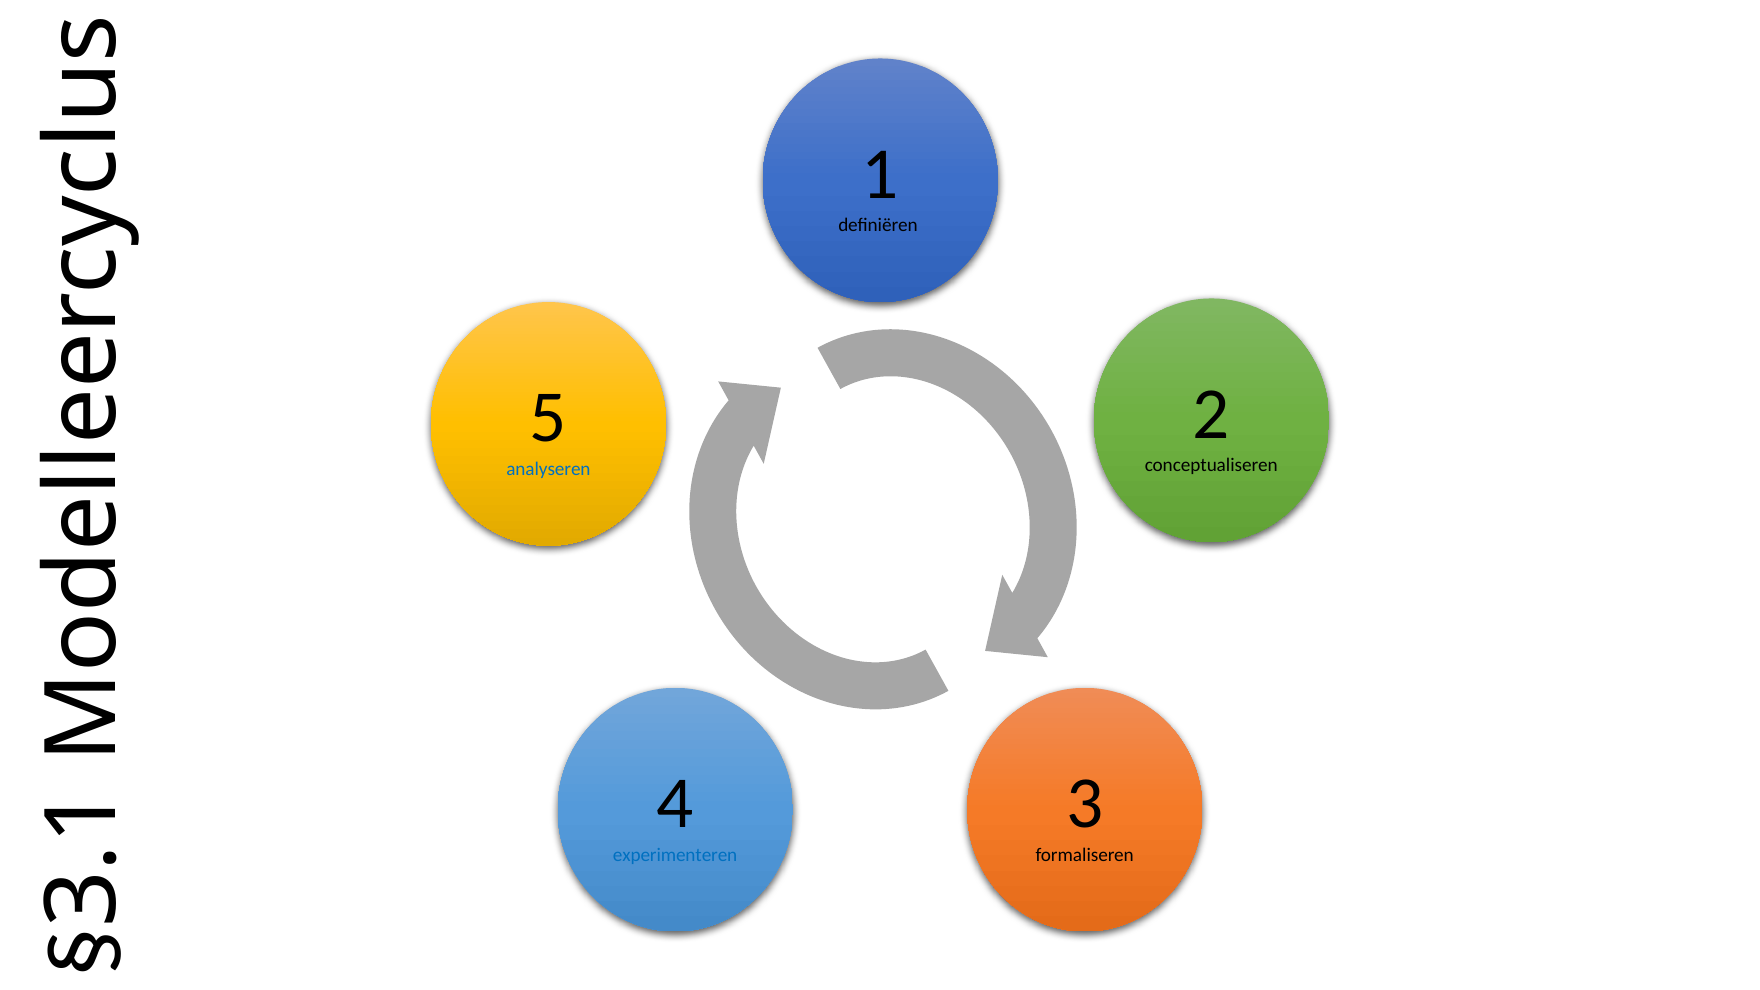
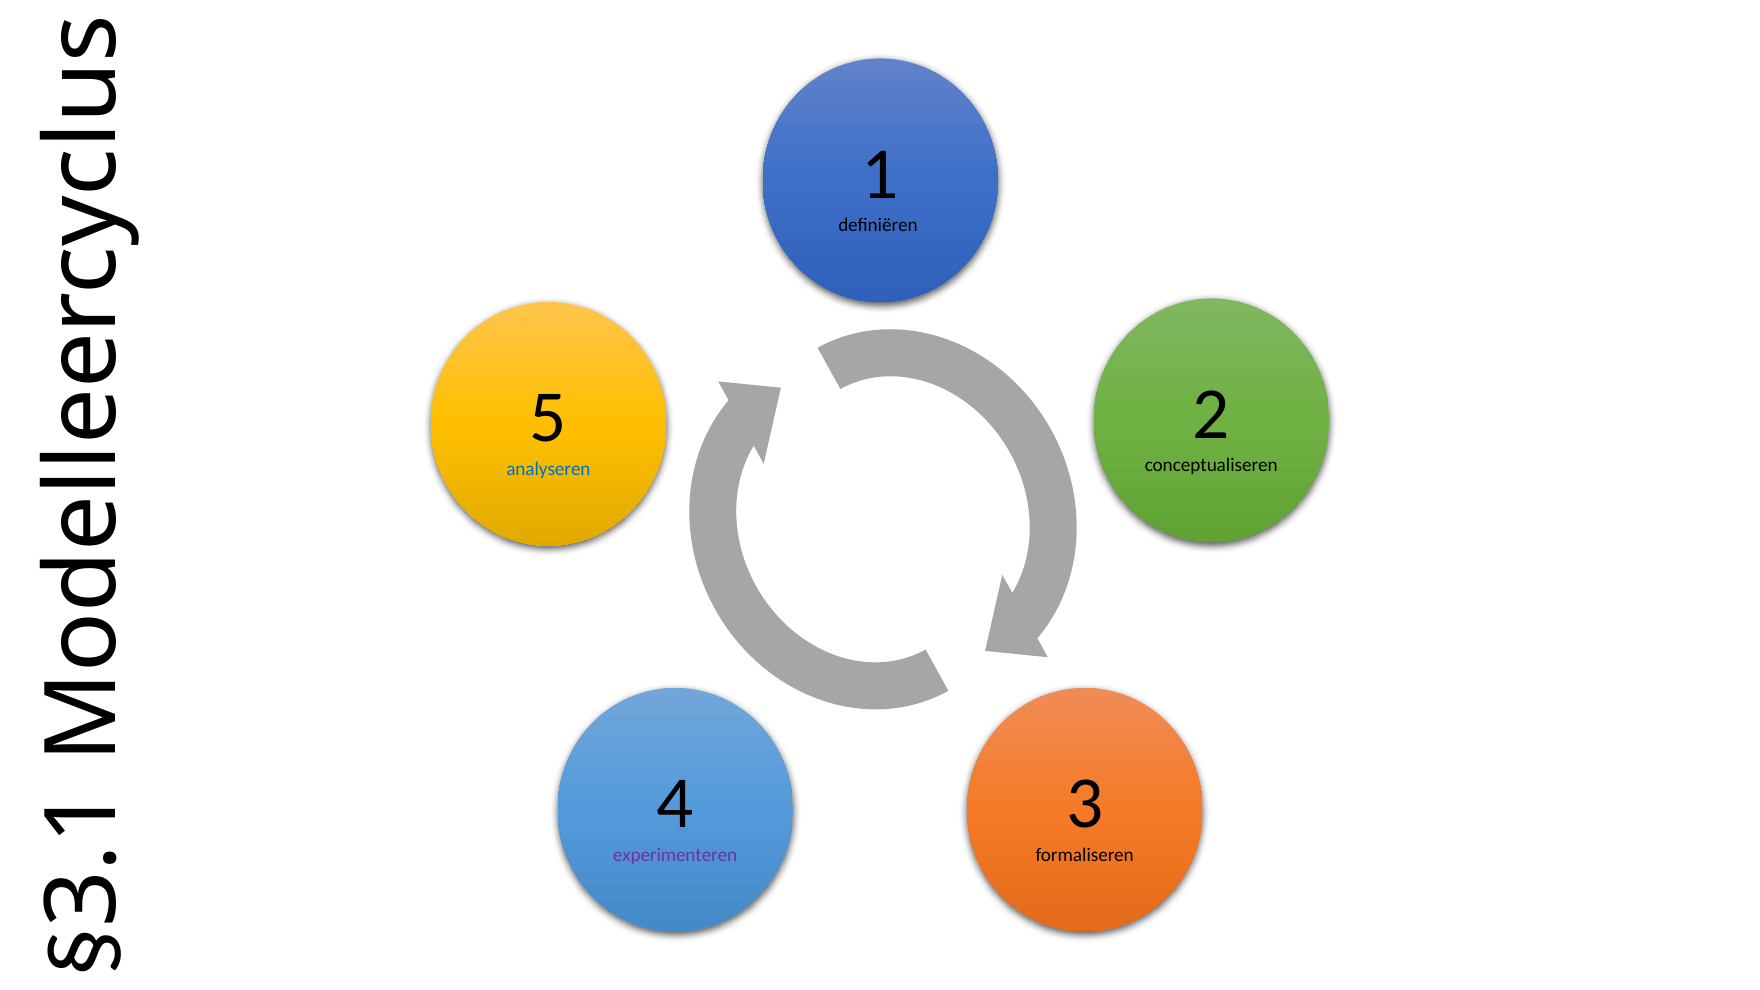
experimenteren colour: blue -> purple
